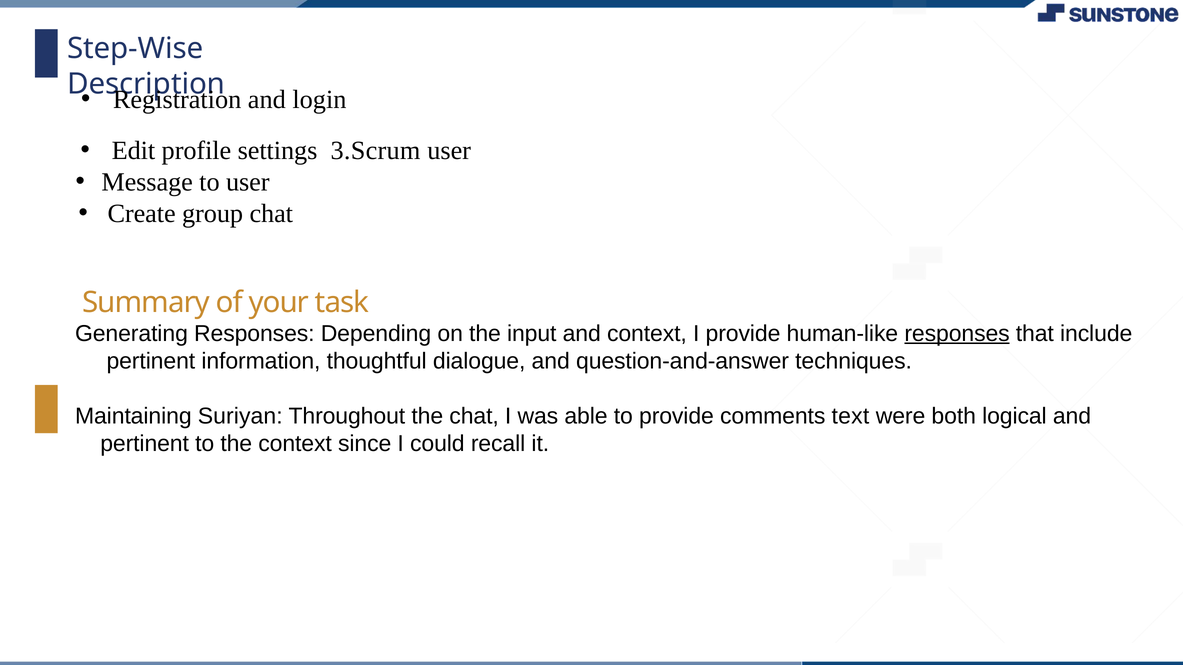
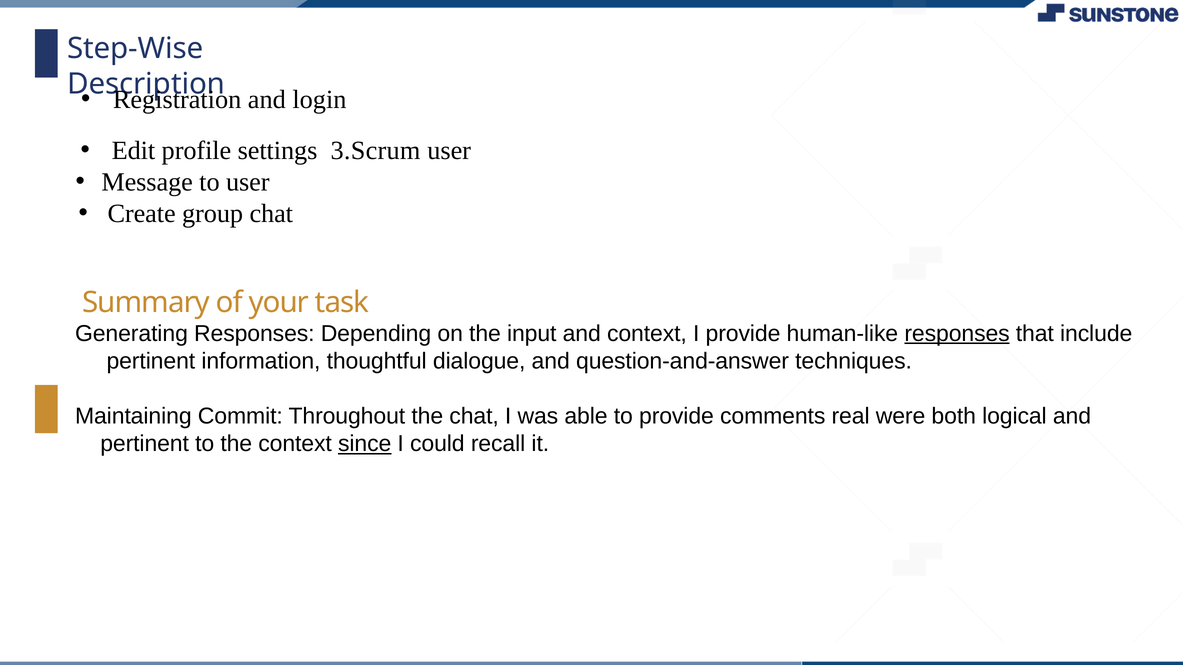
Suriyan: Suriyan -> Commit
text: text -> real
since underline: none -> present
